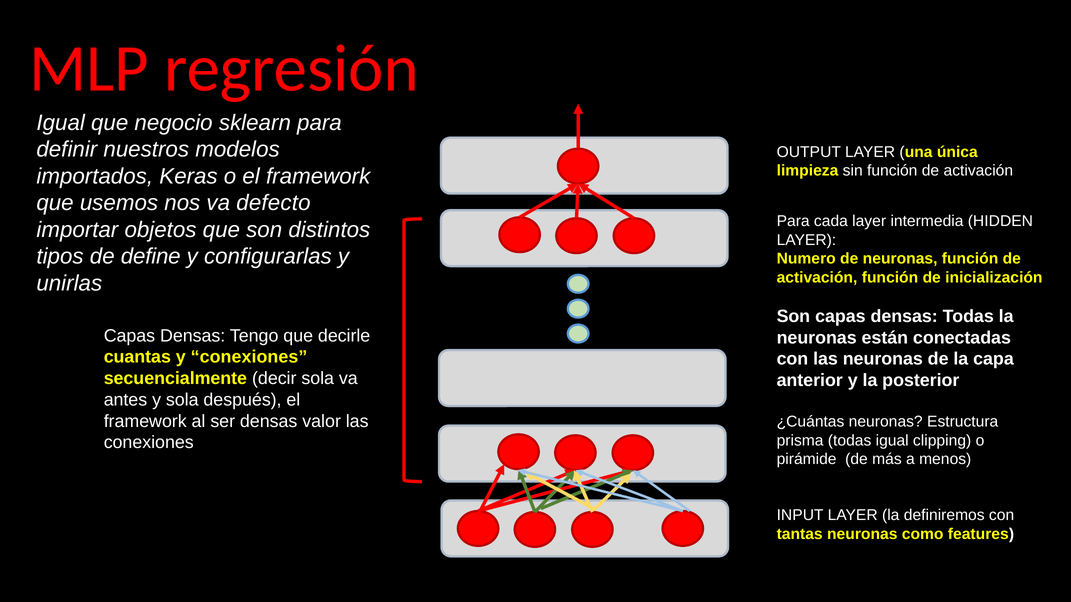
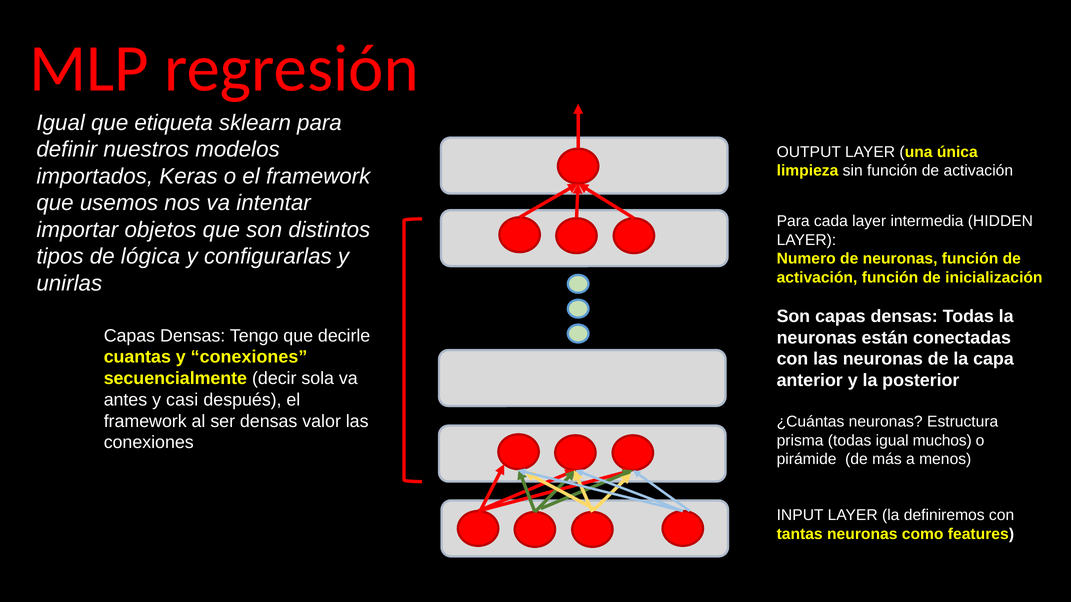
negocio: negocio -> etiqueta
defecto: defecto -> intentar
define: define -> lógica
y sola: sola -> casi
clipping: clipping -> muchos
